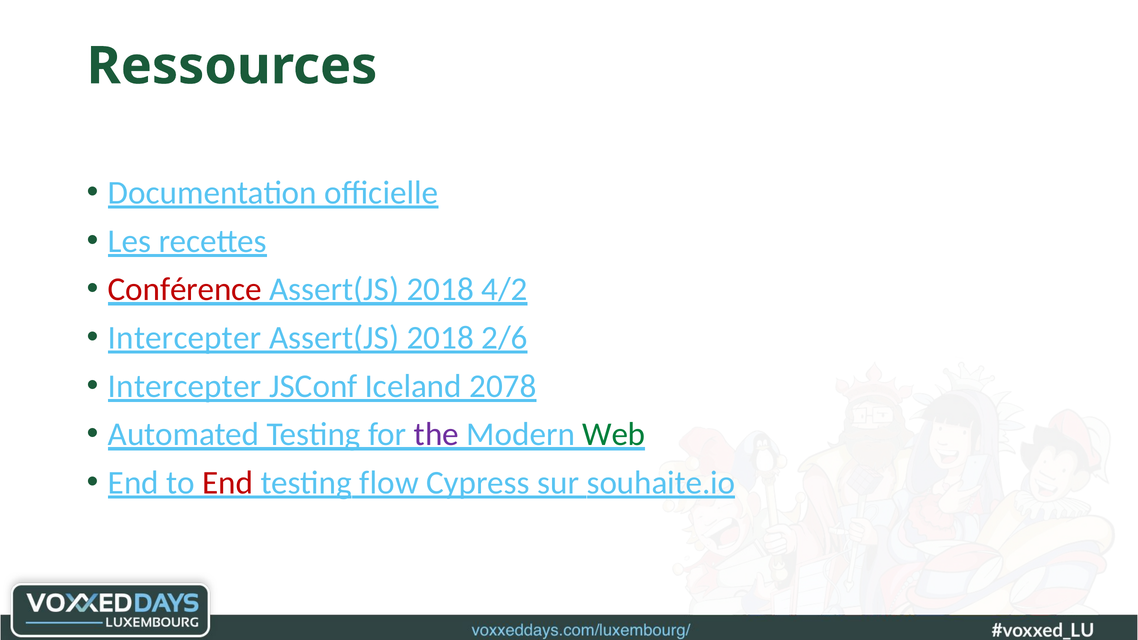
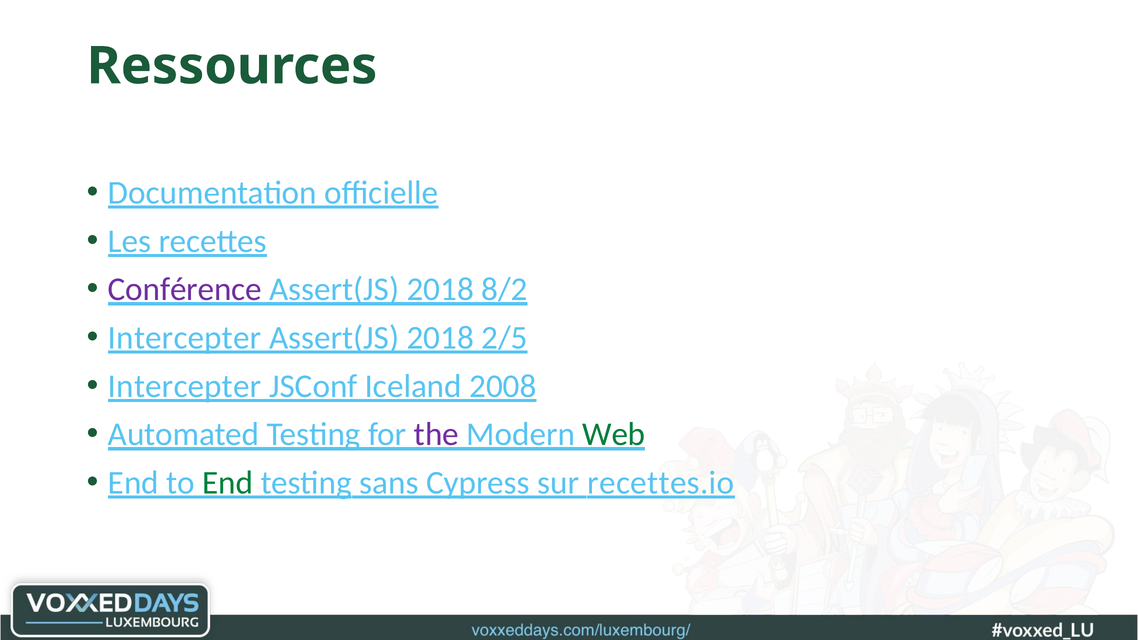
Conférence colour: red -> purple
4/2: 4/2 -> 8/2
2/6: 2/6 -> 2/5
2078: 2078 -> 2008
End at (228, 483) colour: red -> green
flow: flow -> sans
souhaite.io: souhaite.io -> recettes.io
